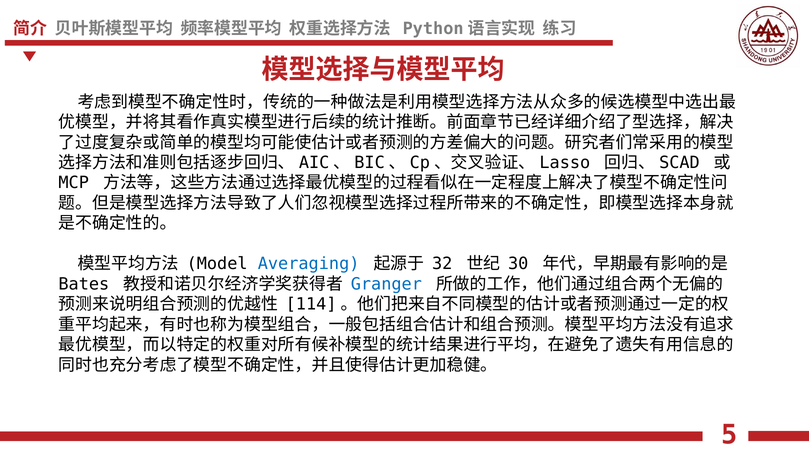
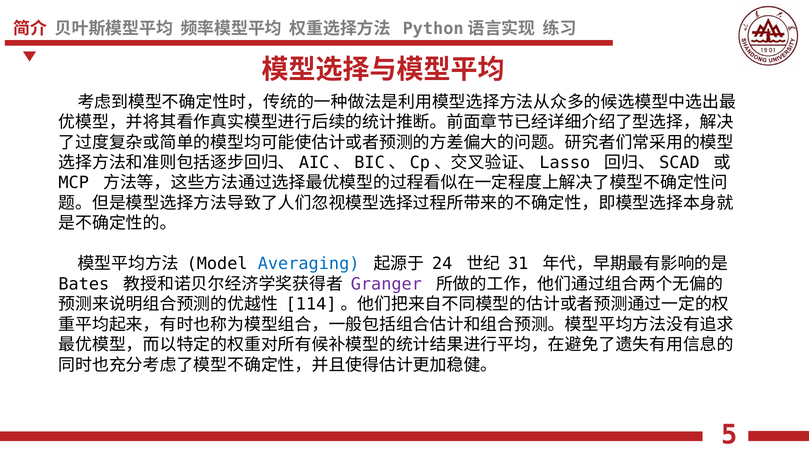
32: 32 -> 24
30: 30 -> 31
Granger colour: blue -> purple
